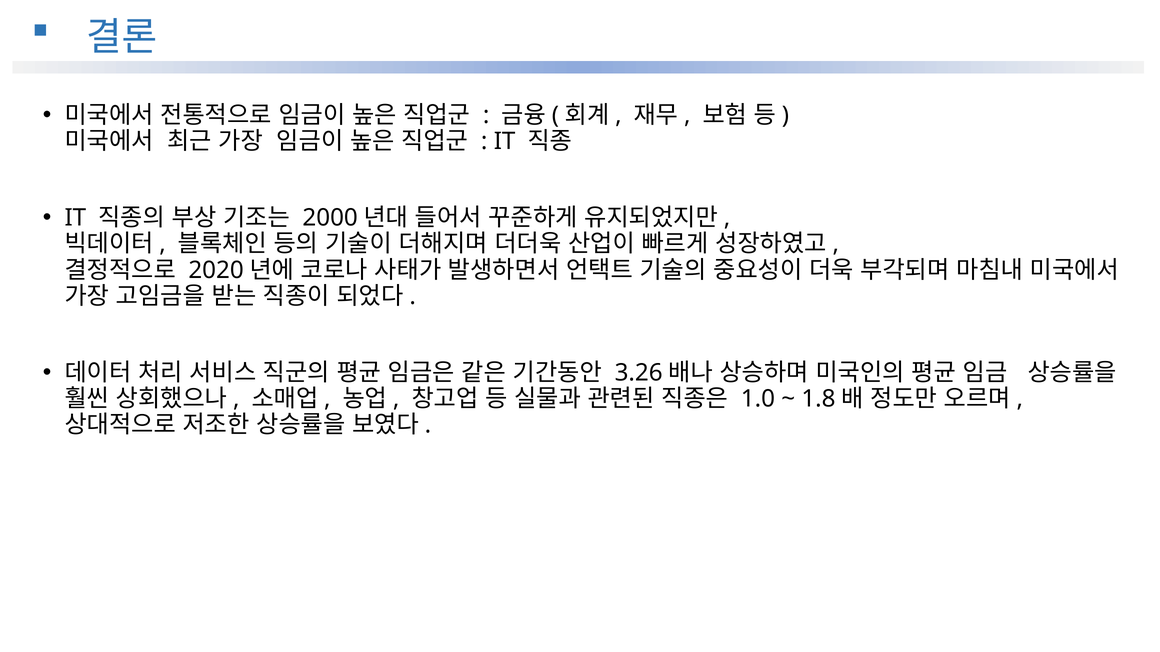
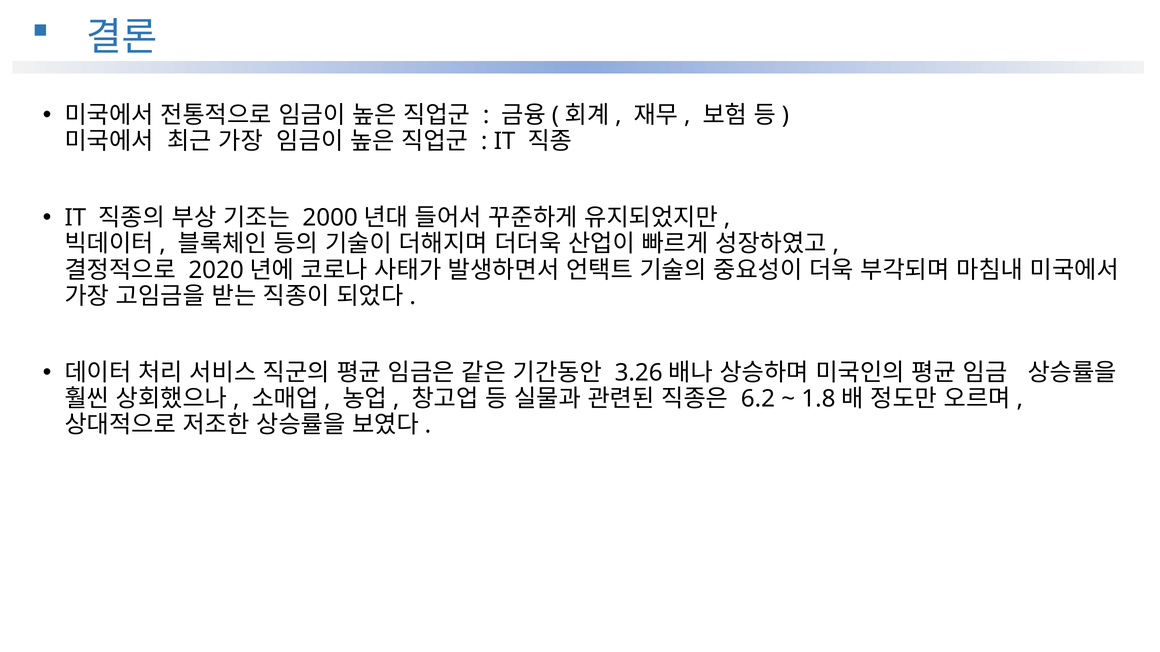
1.0: 1.0 -> 6.2
